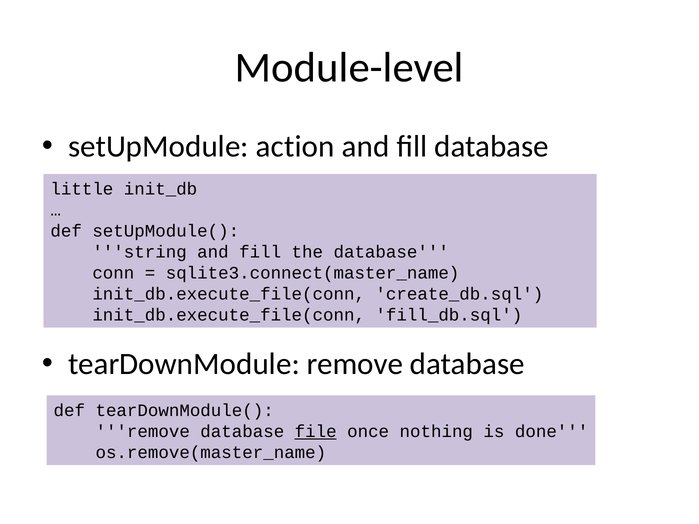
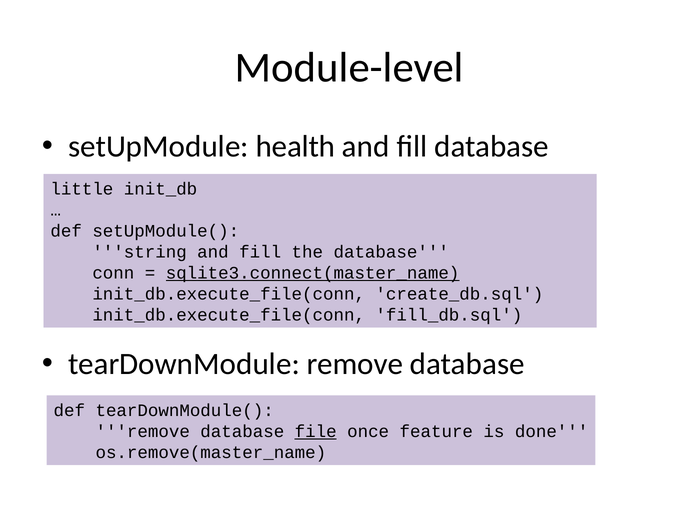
action: action -> health
sqlite3.connect(master_name underline: none -> present
nothing: nothing -> feature
